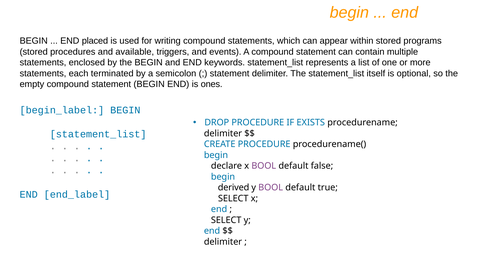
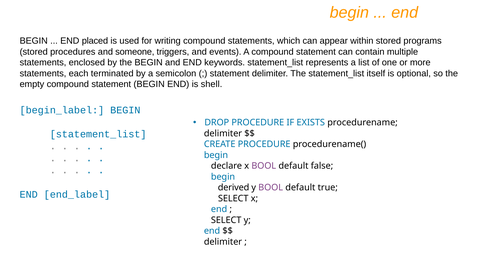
available: available -> someone
ones: ones -> shell
